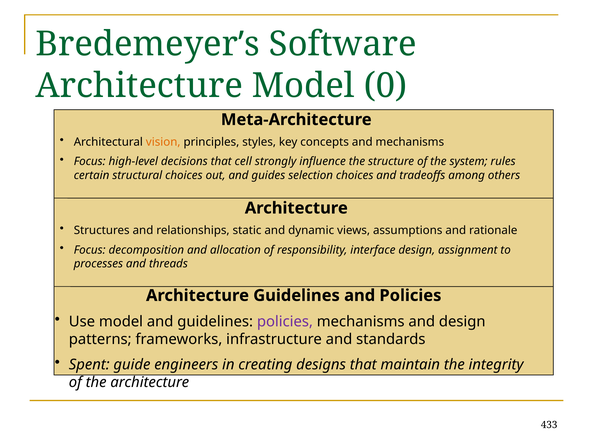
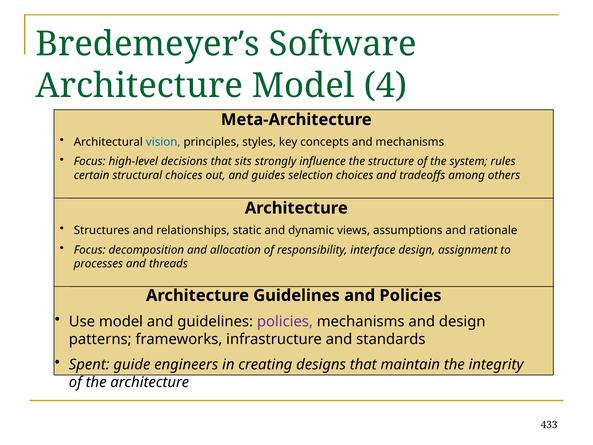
0: 0 -> 4
vision colour: orange -> blue
cell: cell -> sits
